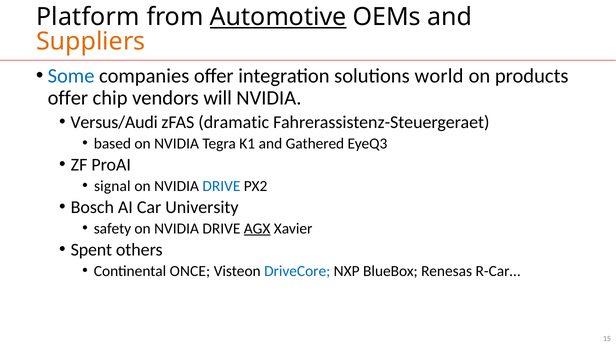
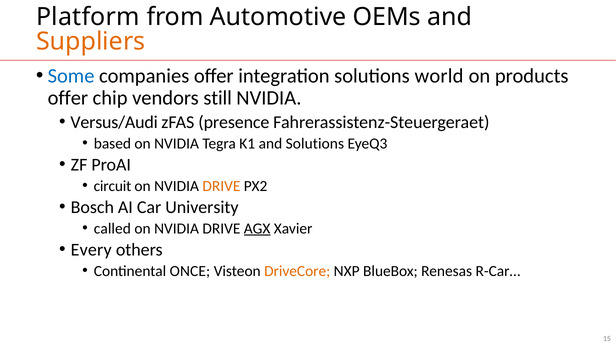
Automotive underline: present -> none
will: will -> still
dramatic: dramatic -> presence
and Gathered: Gathered -> Solutions
signal: signal -> circuit
DRIVE at (221, 186) colour: blue -> orange
safety: safety -> called
Spent: Spent -> Every
DriveCore colour: blue -> orange
